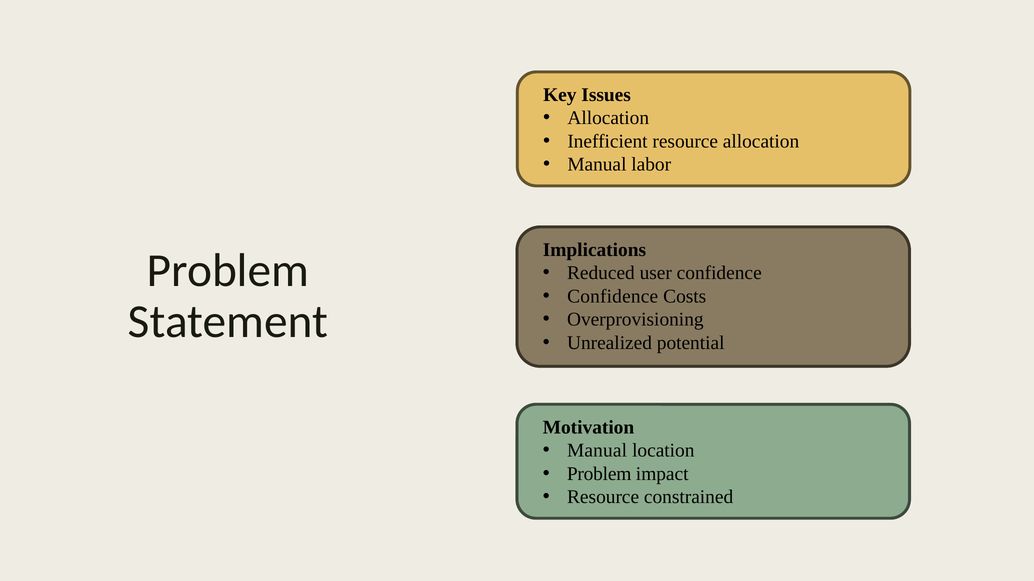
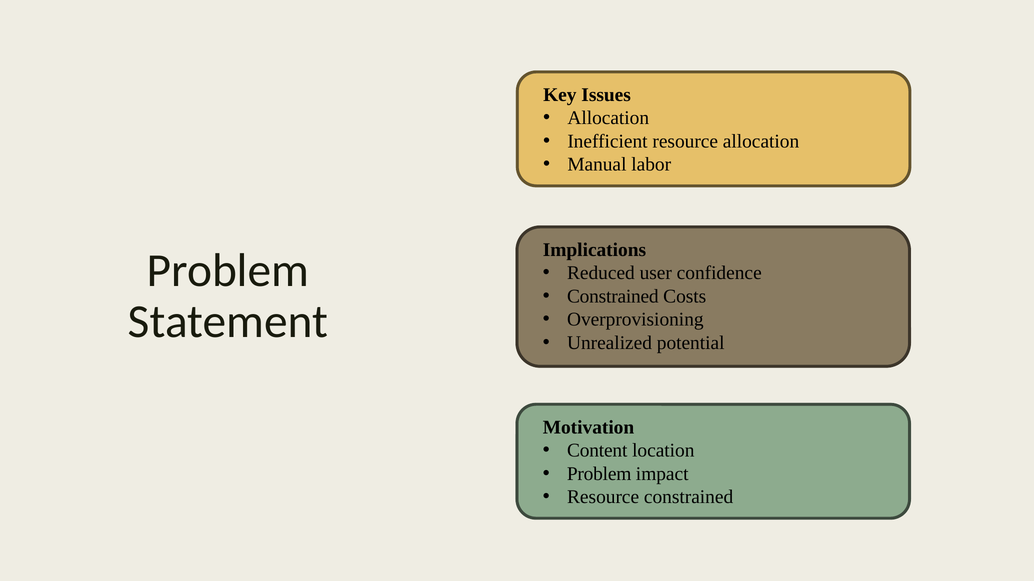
Confidence at (613, 297): Confidence -> Constrained
Manual at (597, 451): Manual -> Content
